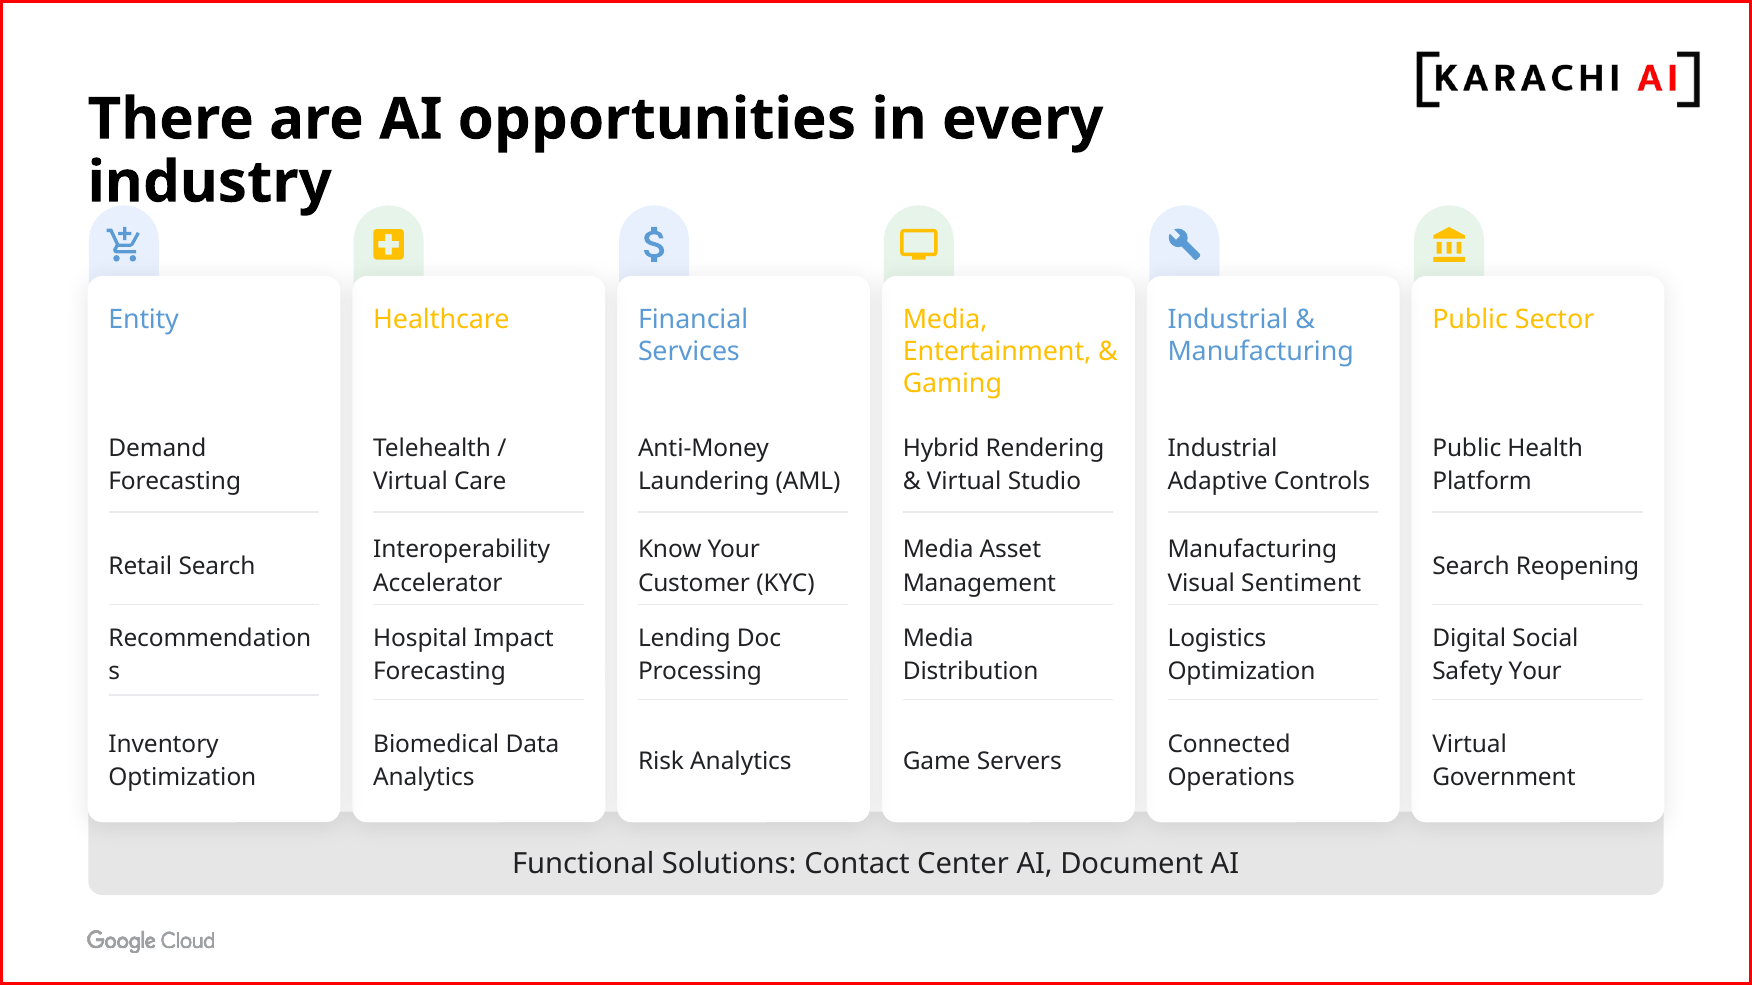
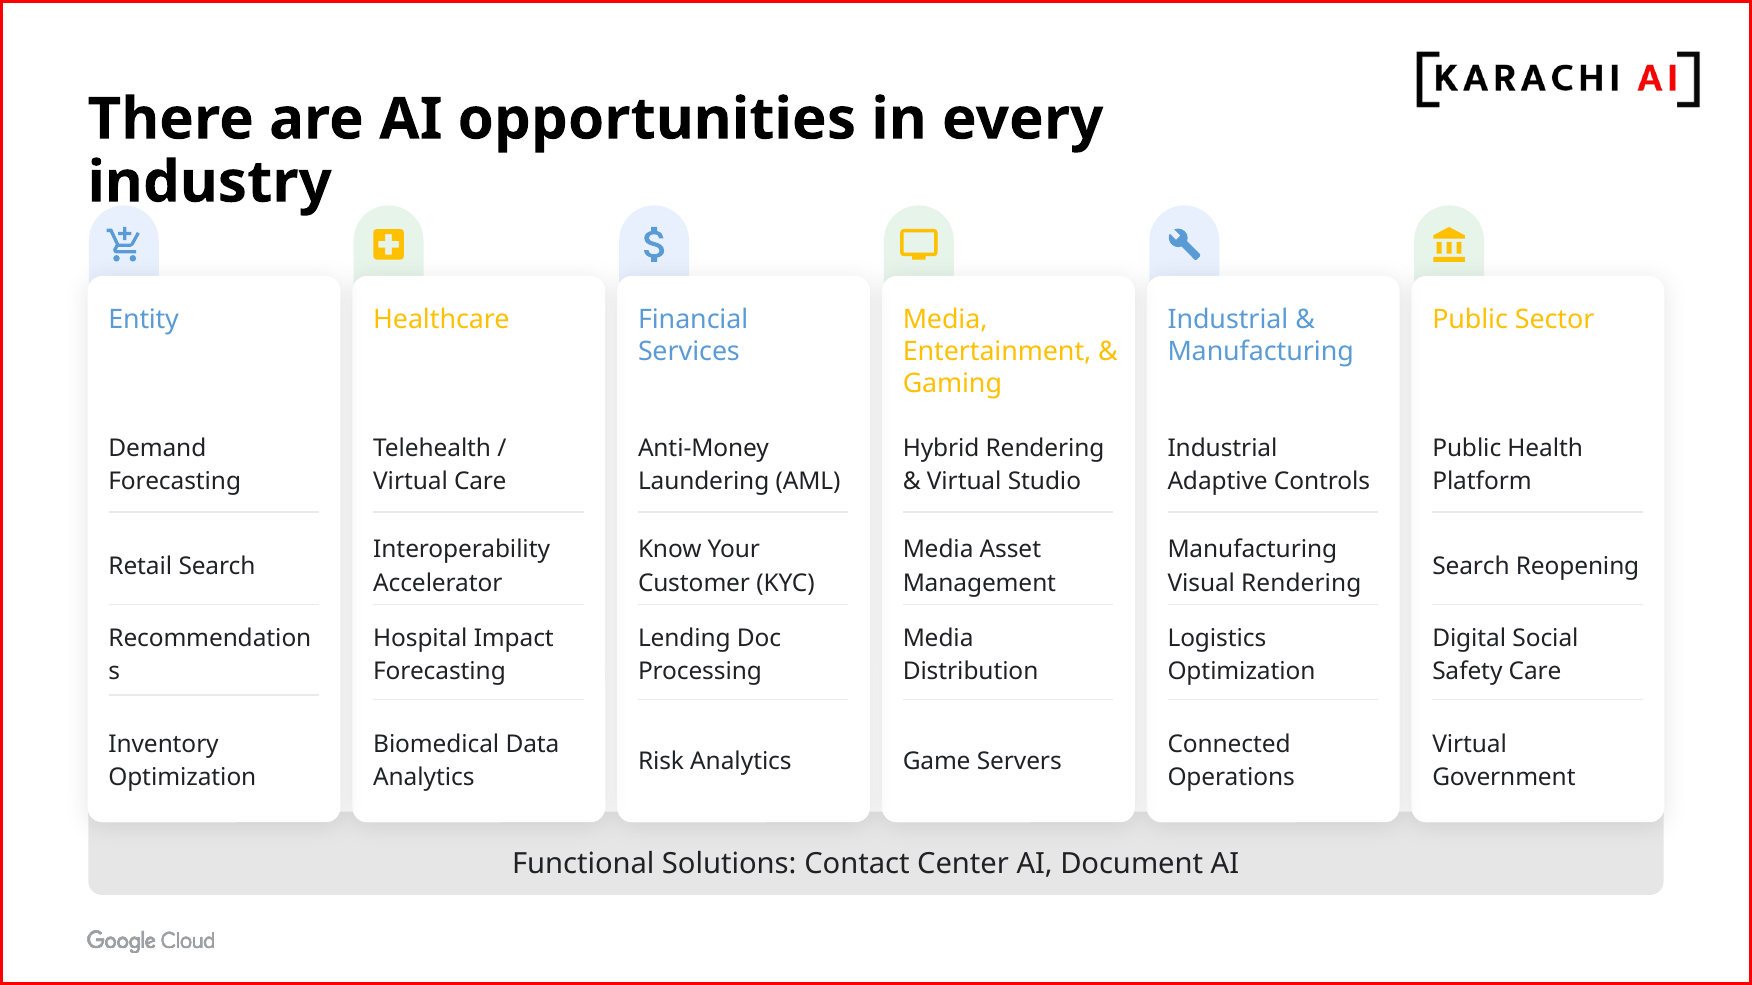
Visual Sentiment: Sentiment -> Rendering
Safety Your: Your -> Care
